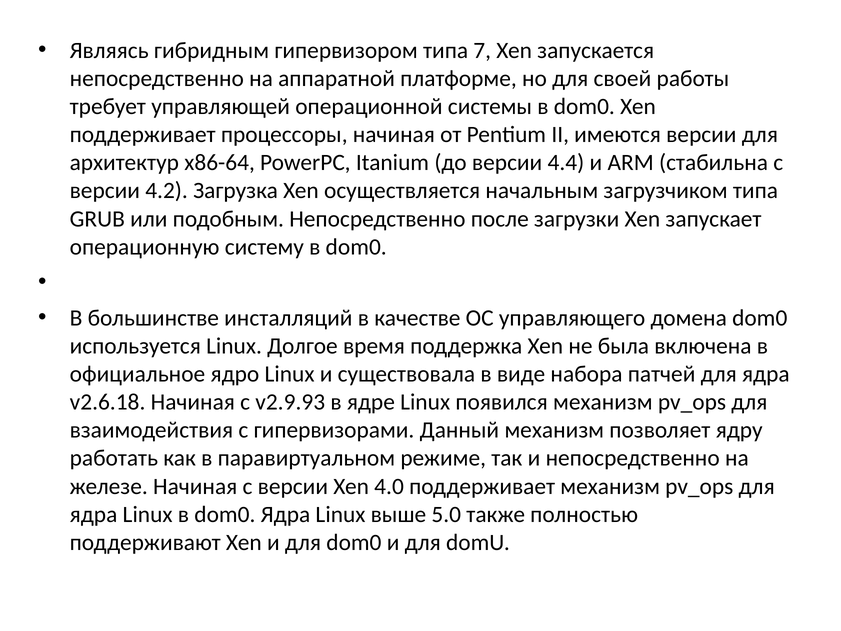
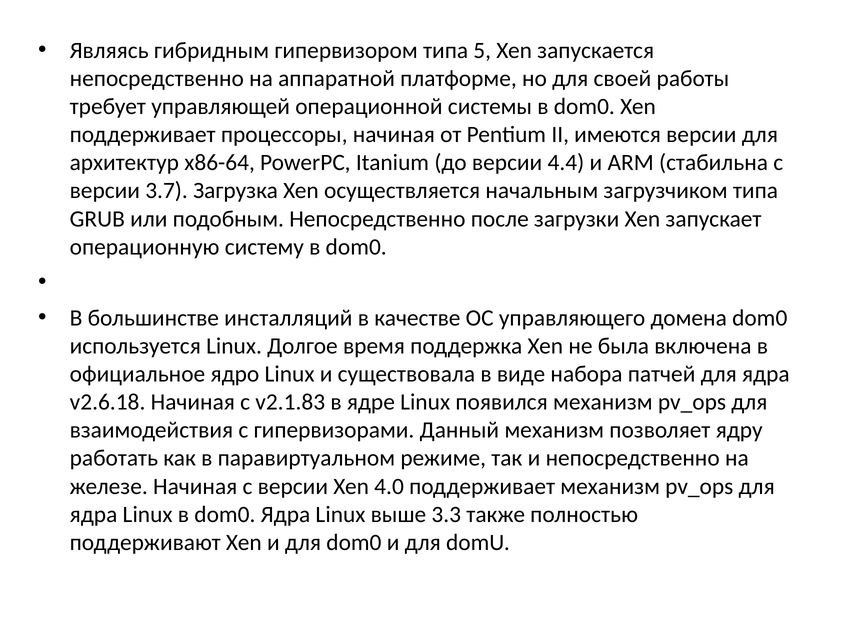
7: 7 -> 5
4.2: 4.2 -> 3.7
v2.9.93: v2.9.93 -> v2.1.83
5.0: 5.0 -> 3.3
